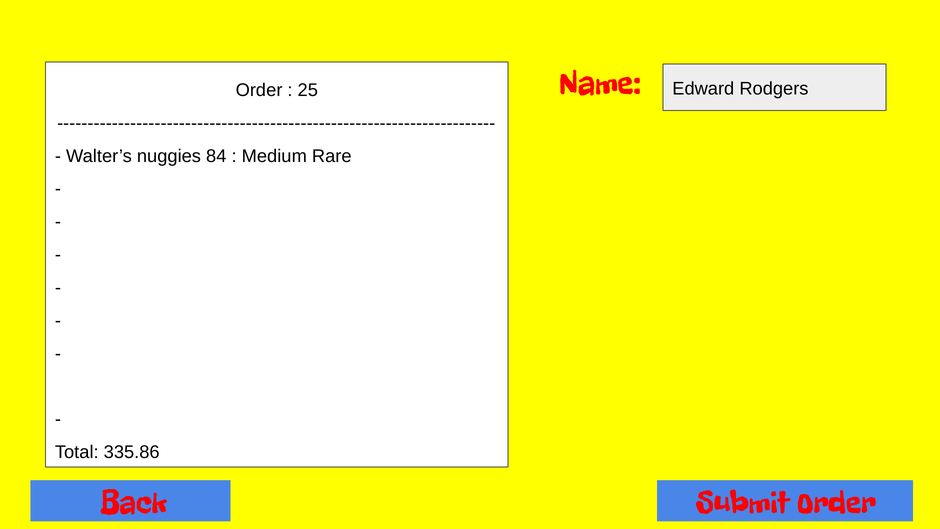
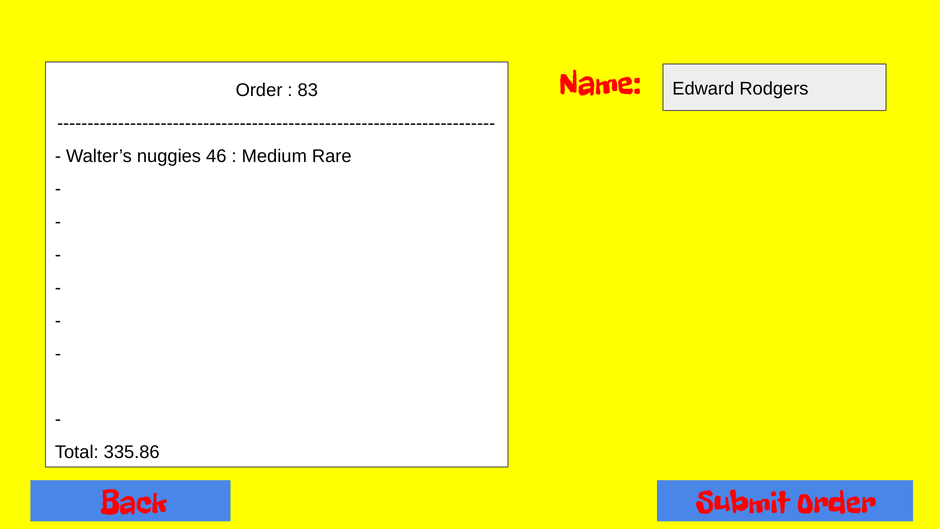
25: 25 -> 83
84: 84 -> 46
